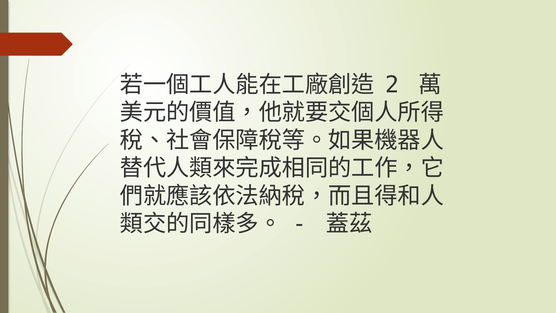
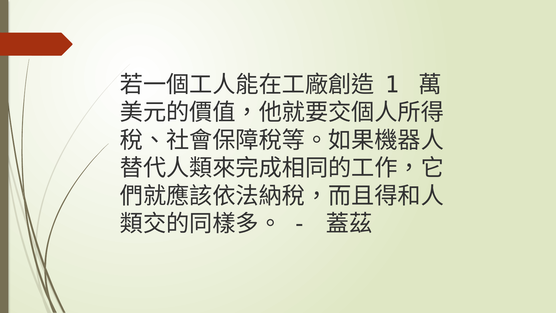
2: 2 -> 1
